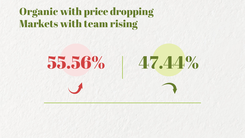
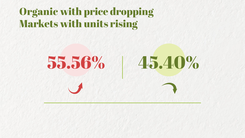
team: team -> units
47.44%: 47.44% -> 45.40%
